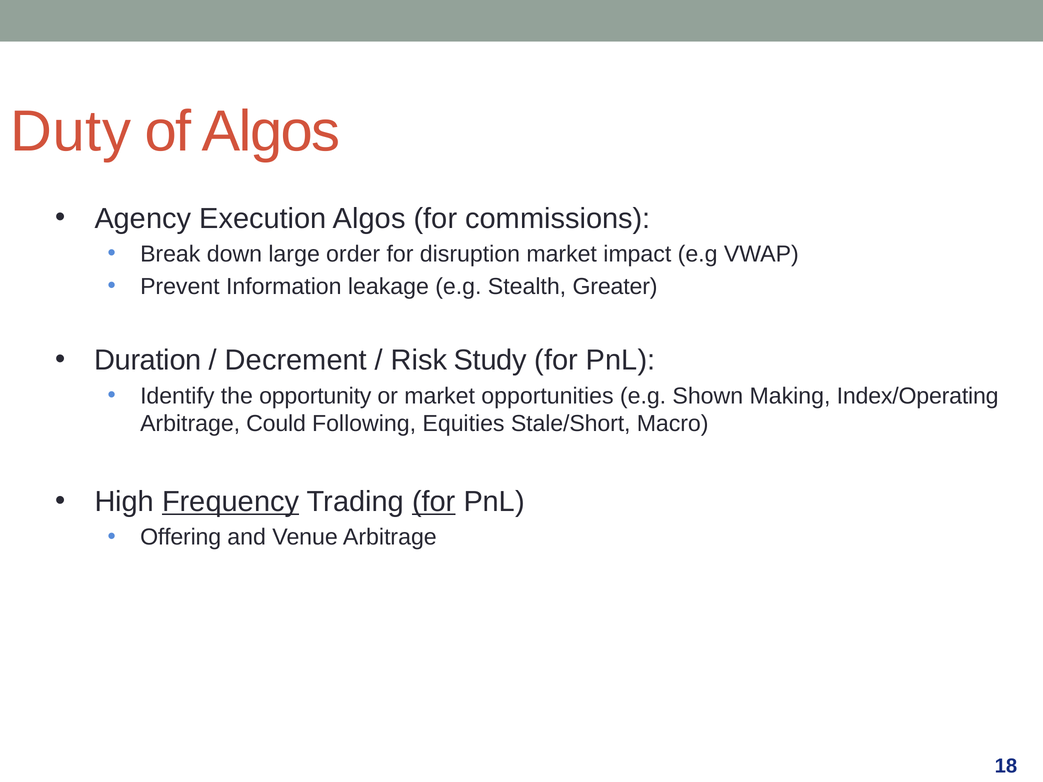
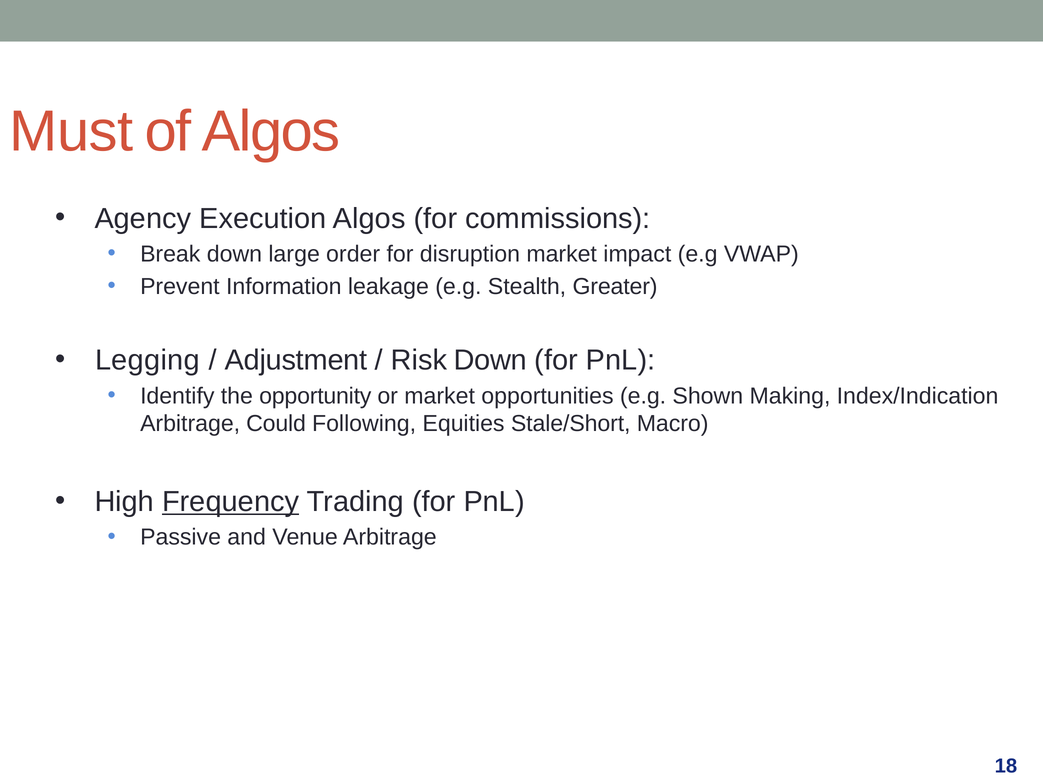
Duty: Duty -> Must
Duration: Duration -> Legging
Decrement: Decrement -> Adjustment
Risk Study: Study -> Down
Index/Operating: Index/Operating -> Index/Indication
for at (434, 502) underline: present -> none
Offering: Offering -> Passive
